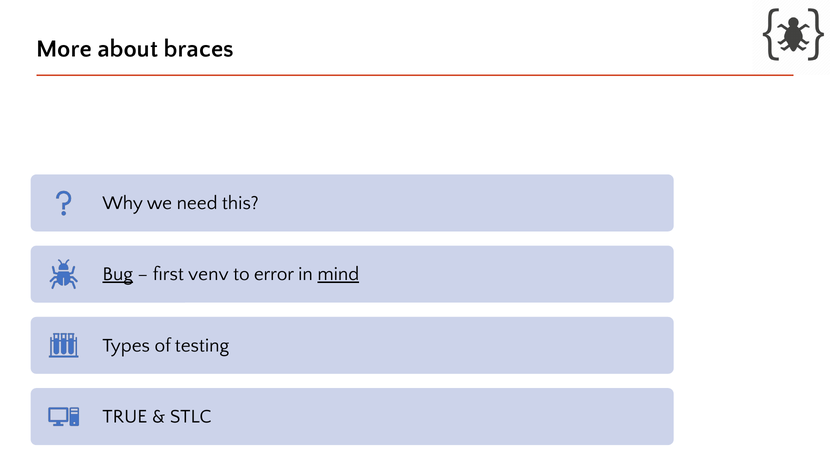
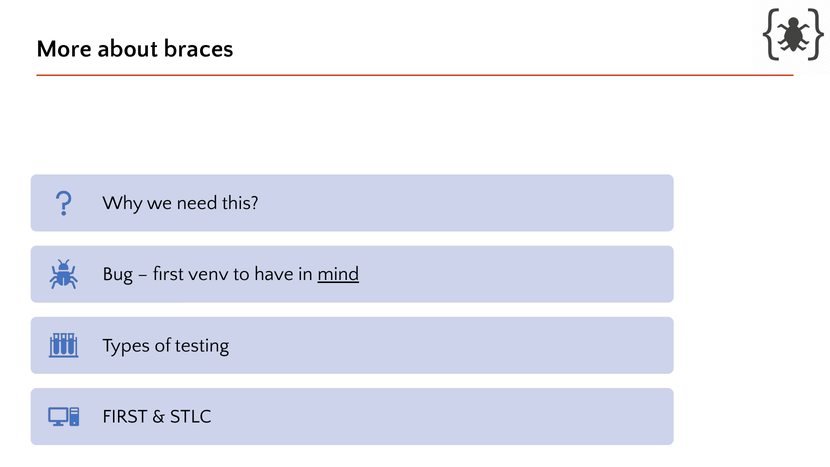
Bug underline: present -> none
error: error -> have
TRUE at (125, 416): TRUE -> FIRST
